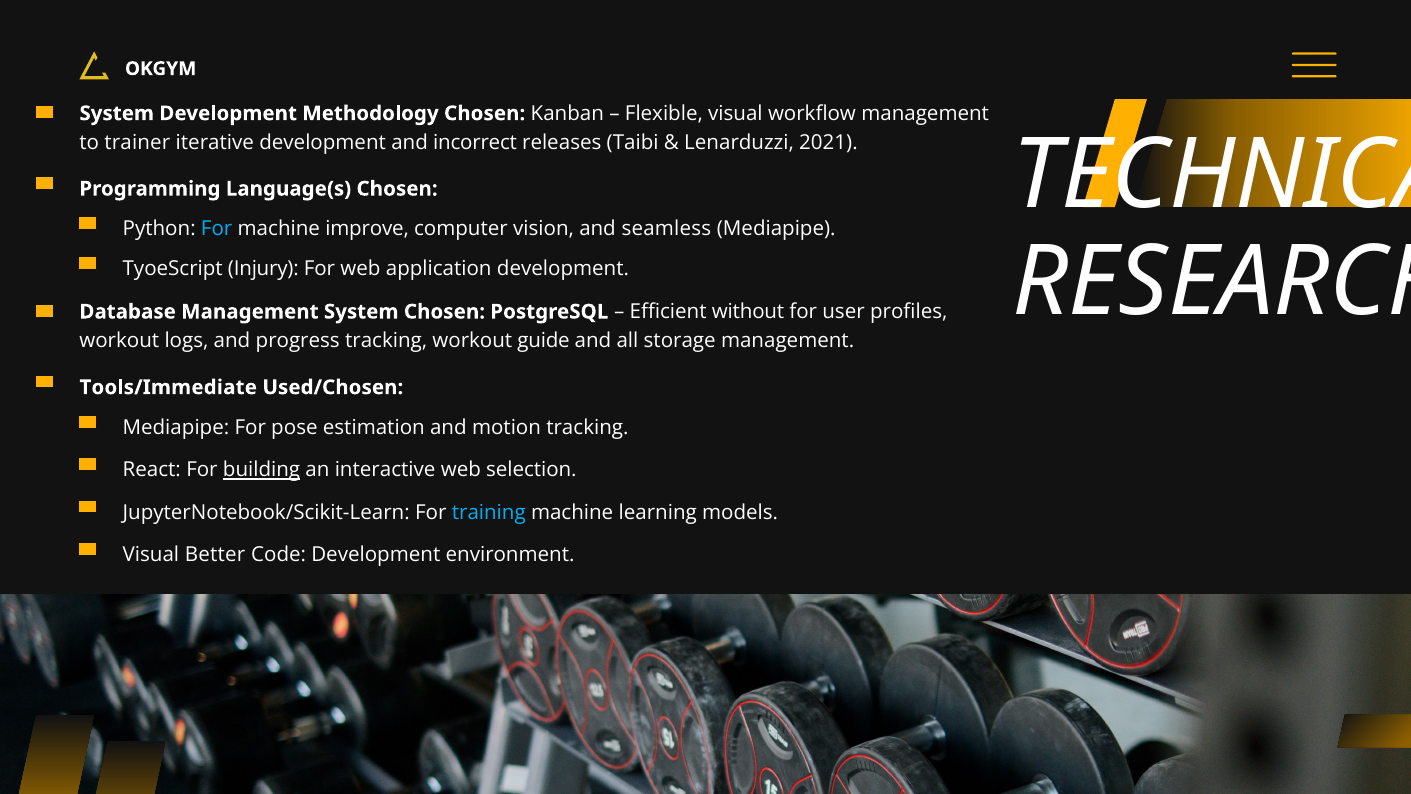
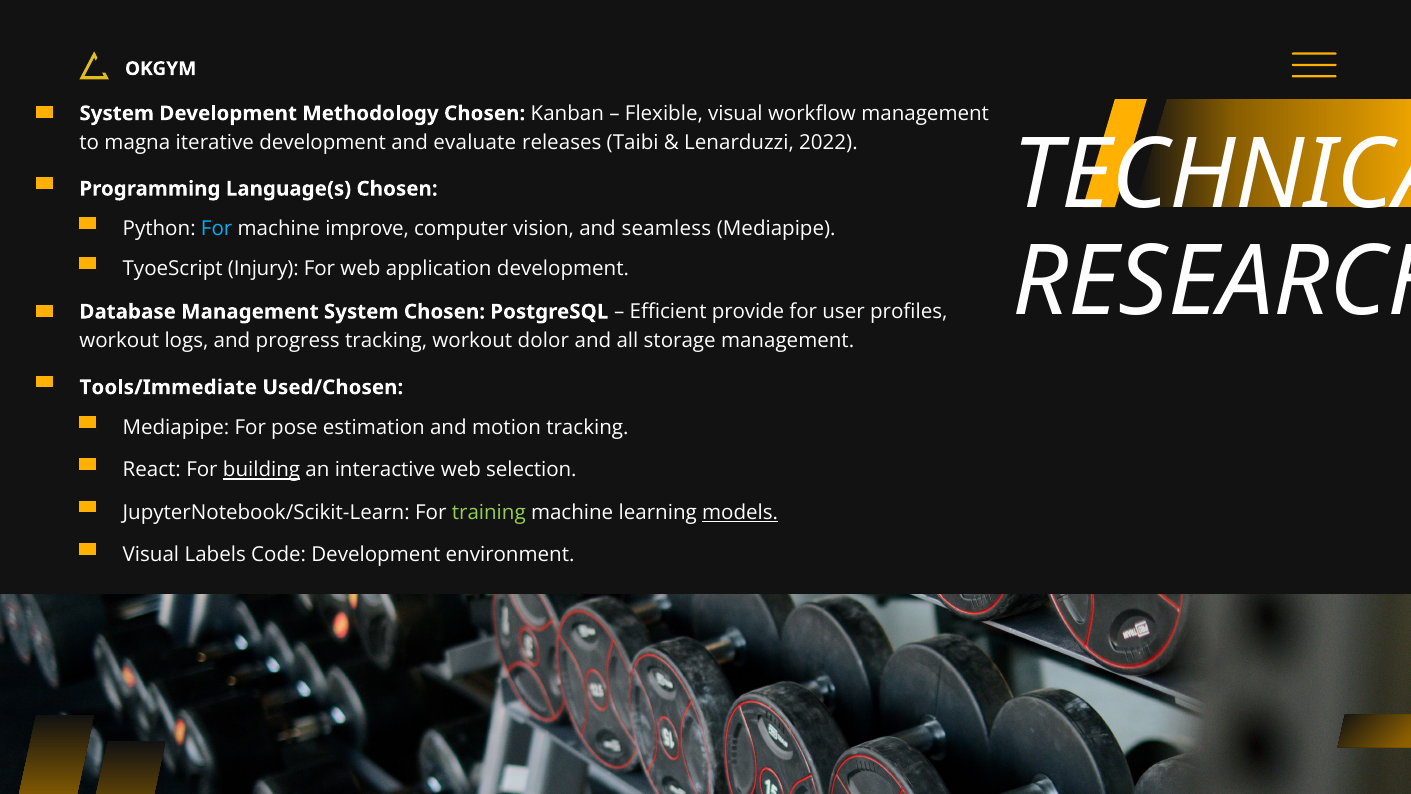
trainer: trainer -> magna
incorrect: incorrect -> evaluate
2021: 2021 -> 2022
without: without -> provide
guide: guide -> dolor
training colour: light blue -> light green
models underline: none -> present
Better: Better -> Labels
